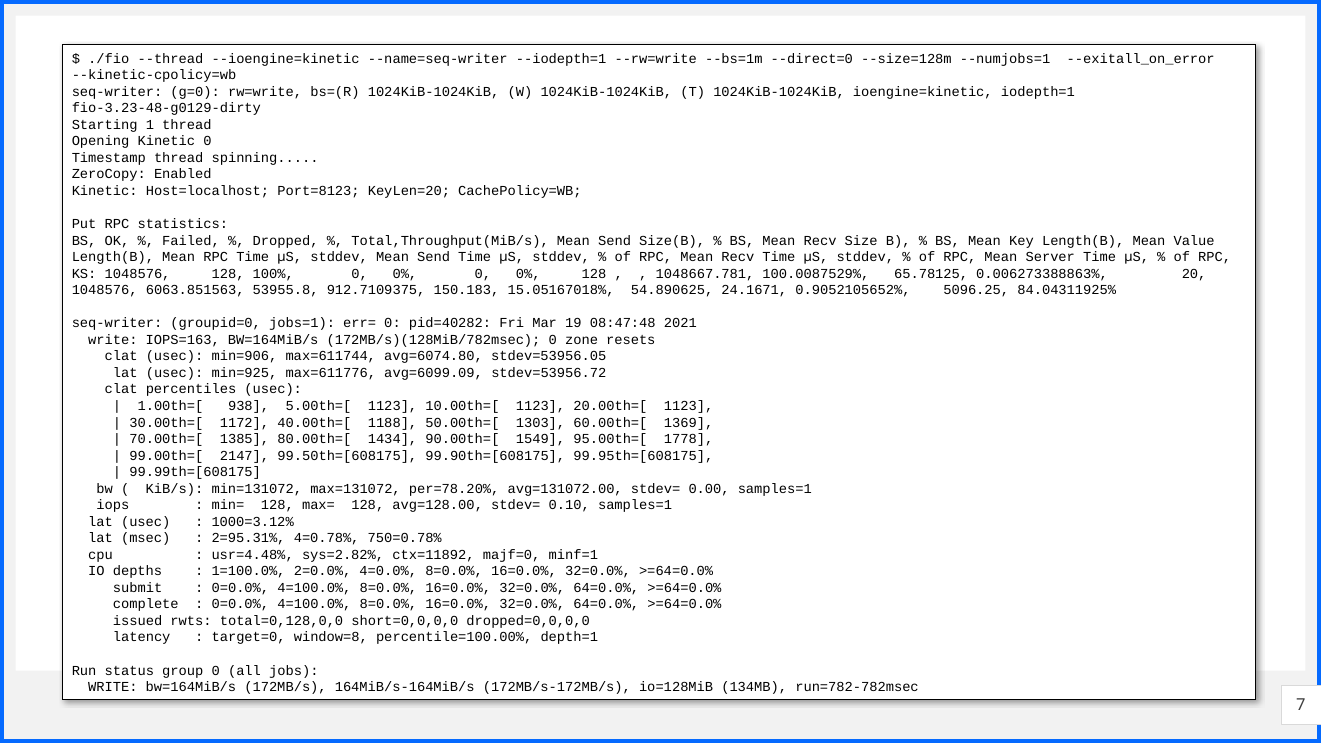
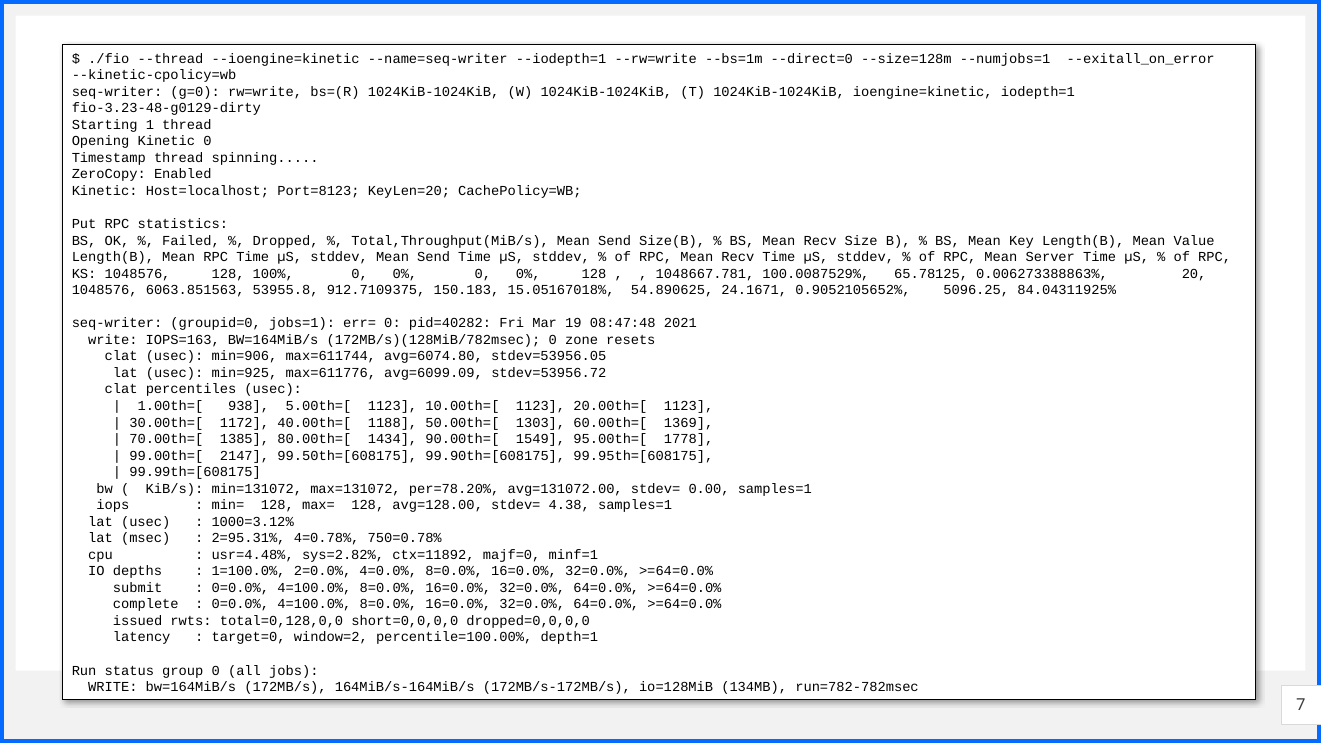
0.10: 0.10 -> 4.38
window=8: window=8 -> window=2
